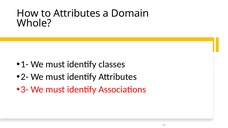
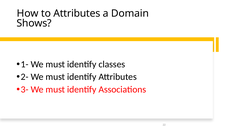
Whole: Whole -> Shows
